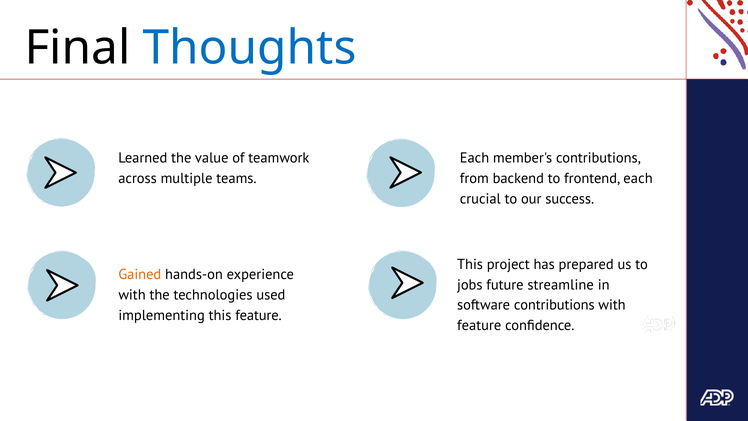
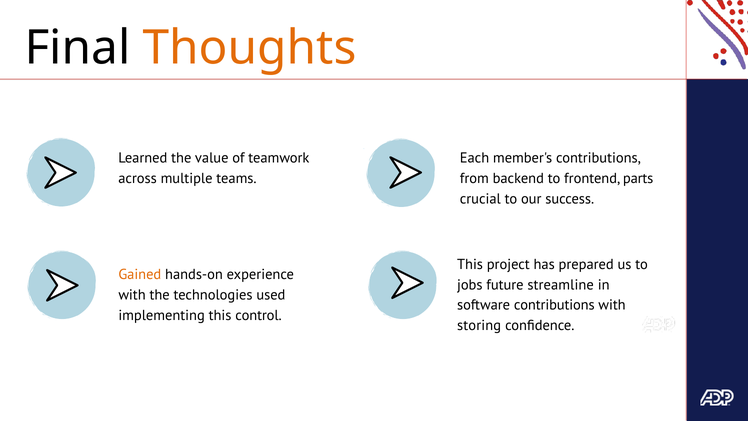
Thoughts colour: blue -> orange
frontend each: each -> parts
this feature: feature -> control
feature at (479, 325): feature -> storing
